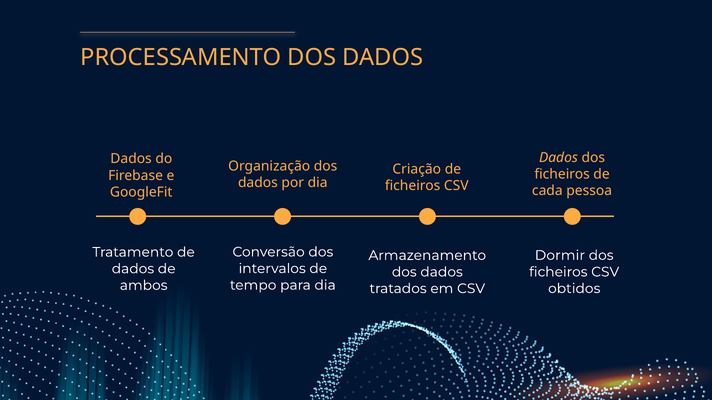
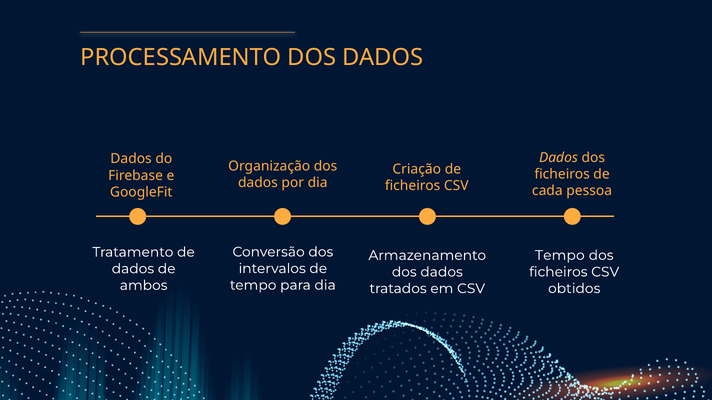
Dormir at (560, 256): Dormir -> Tempo
